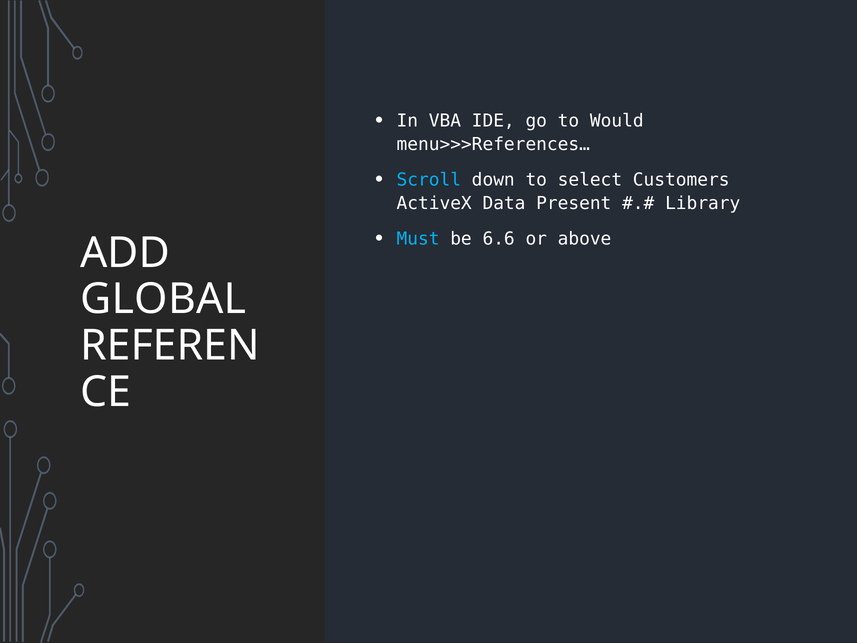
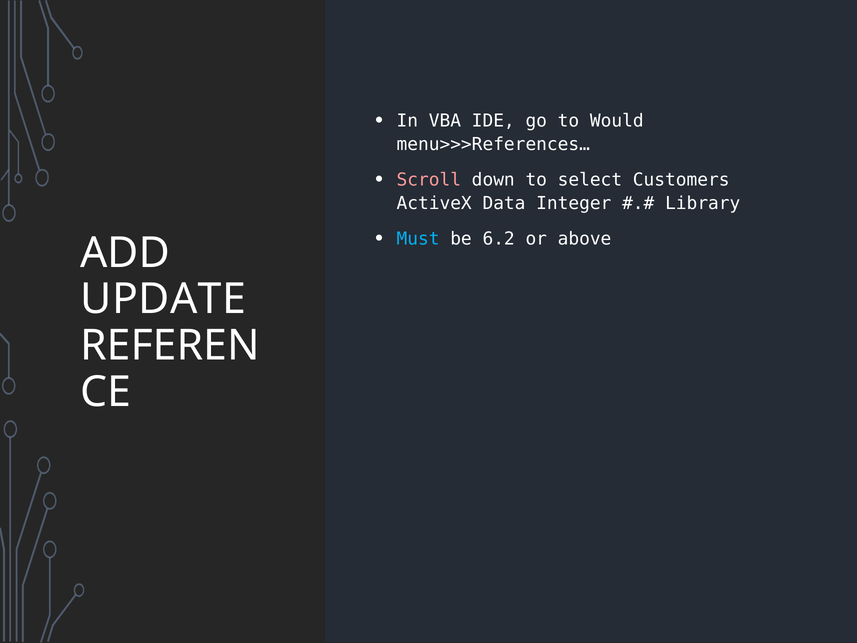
Scroll colour: light blue -> pink
Present: Present -> Integer
6.6: 6.6 -> 6.2
GLOBAL: GLOBAL -> UPDATE
